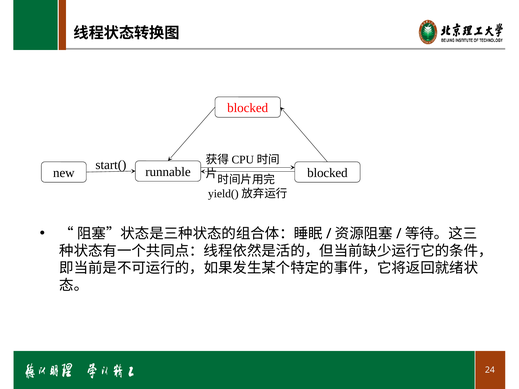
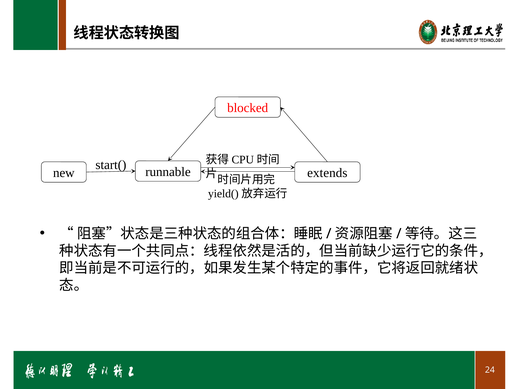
runnable blocked: blocked -> extends
